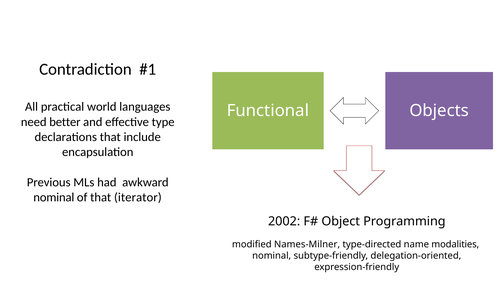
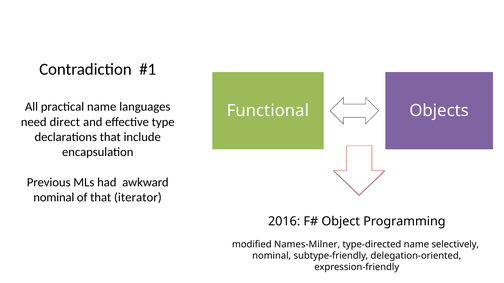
practical world: world -> name
better: better -> direct
2002: 2002 -> 2016
modalities: modalities -> selectively
